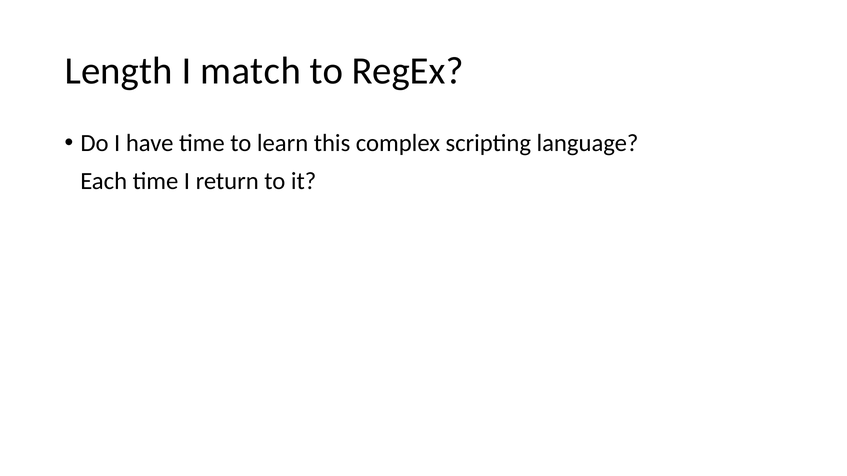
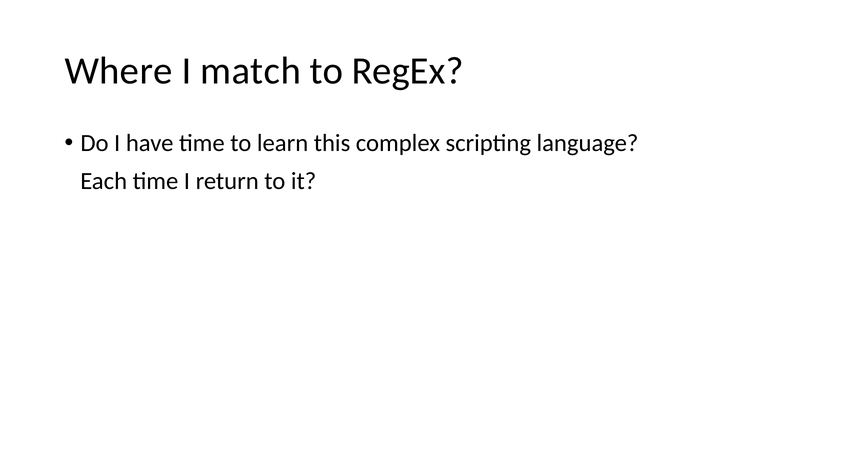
Length: Length -> Where
